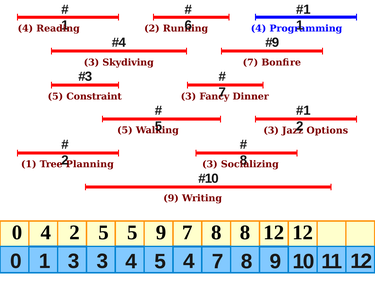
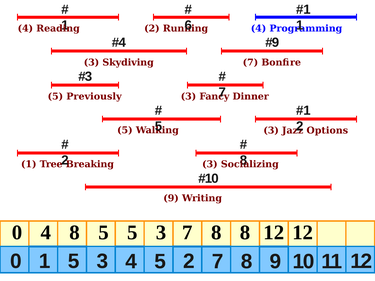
Constraint: Constraint -> Previously
Planning: Planning -> Breaking
4 2: 2 -> 8
5 5 9: 9 -> 3
1 3: 3 -> 5
5 4: 4 -> 2
